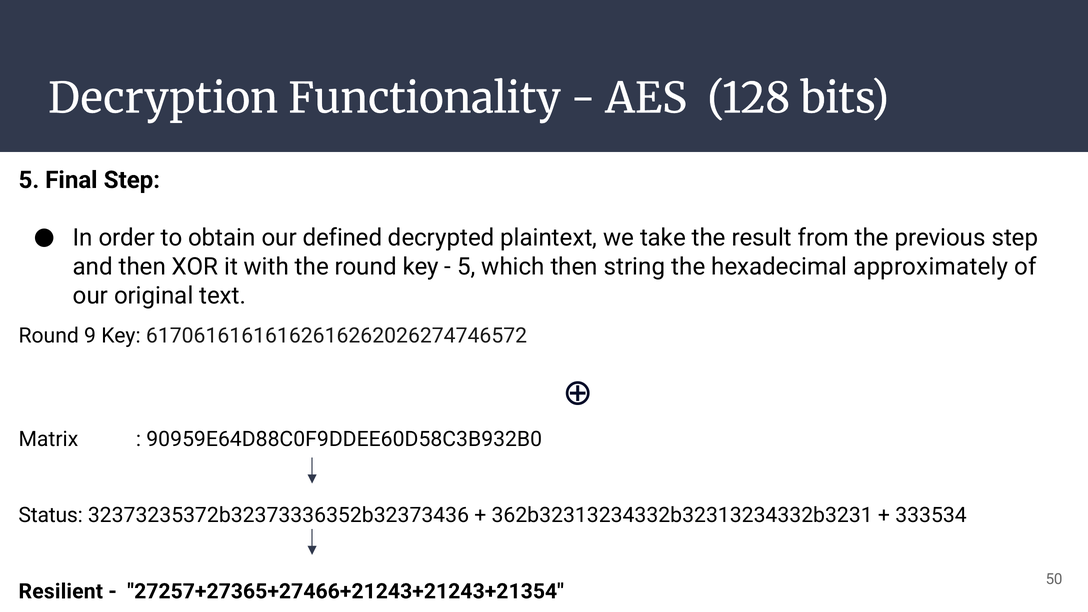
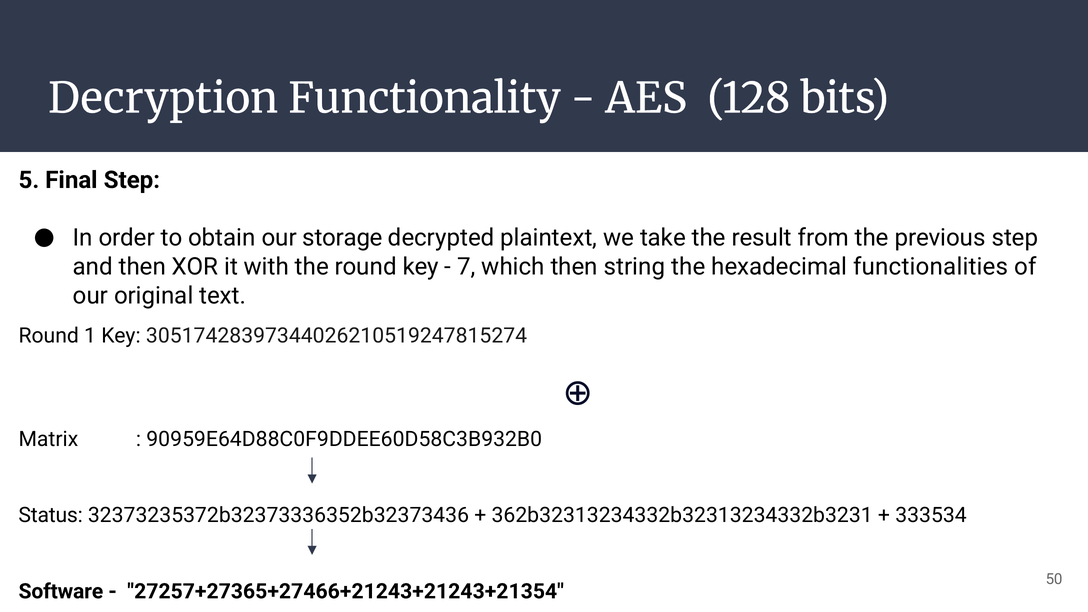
defined: defined -> storage
5 at (466, 267): 5 -> 7
approximately: approximately -> functionalities
9: 9 -> 1
61706161616162616262026274746572: 61706161616162616262026274746572 -> 30517428397344026210519247815274
Resilient: Resilient -> Software
